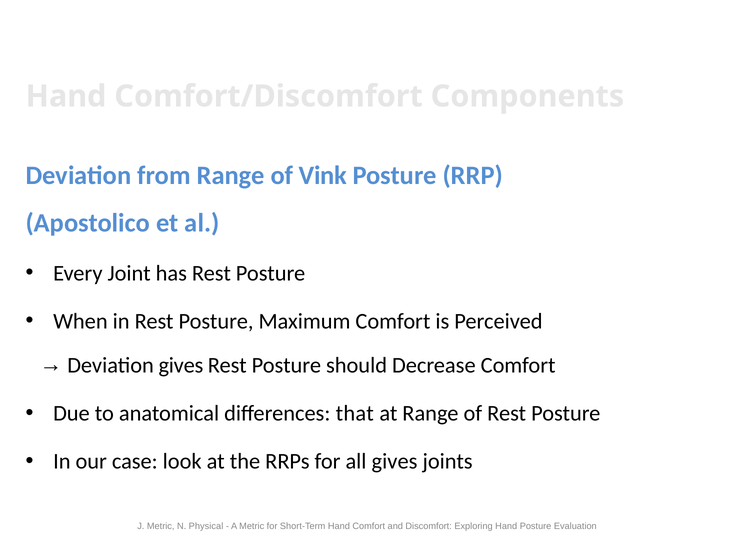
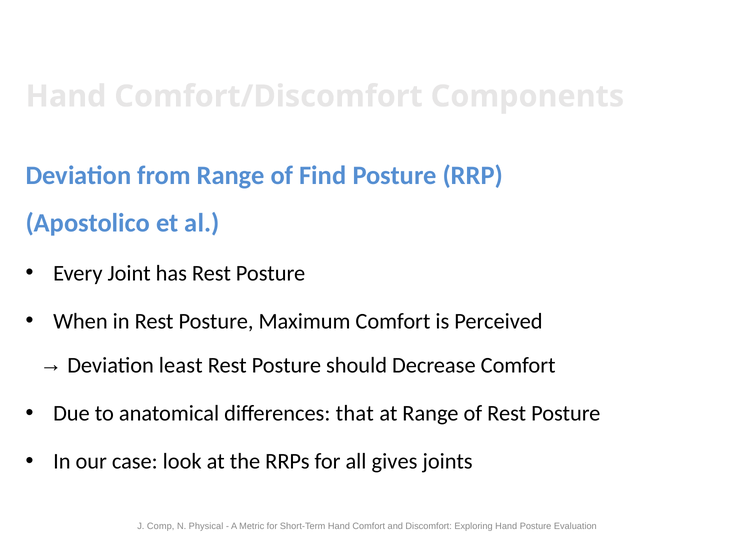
Vink: Vink -> Find
Deviation gives: gives -> least
J Metric: Metric -> Comp
